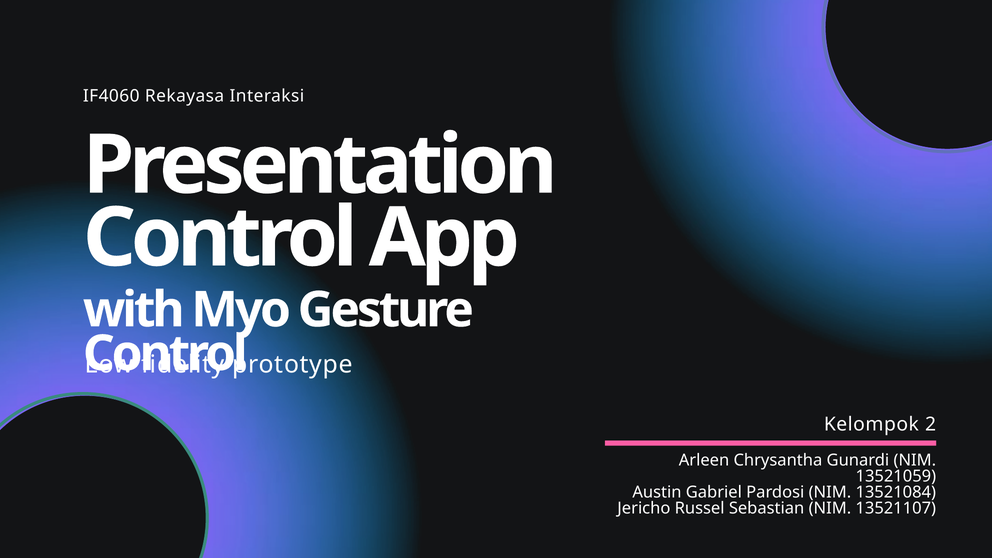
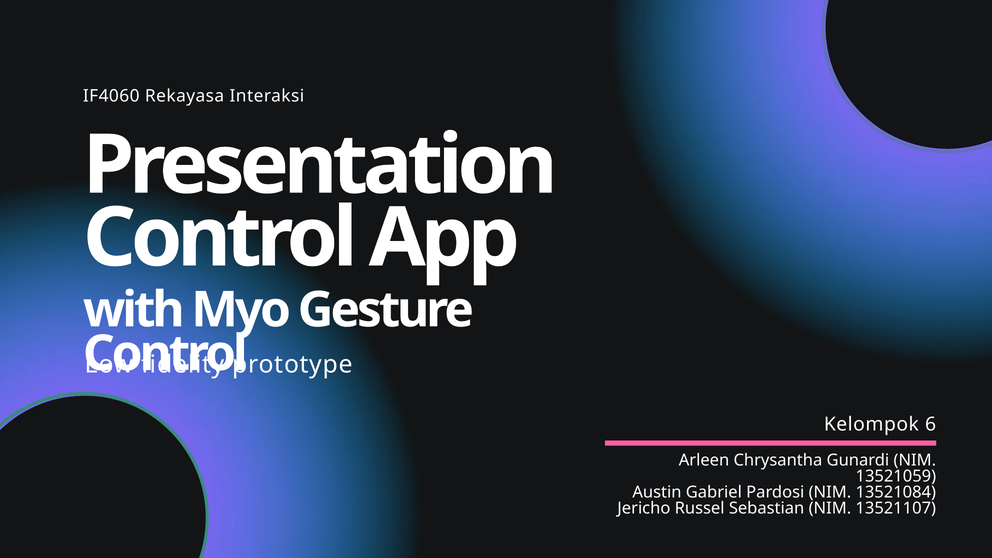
2: 2 -> 6
